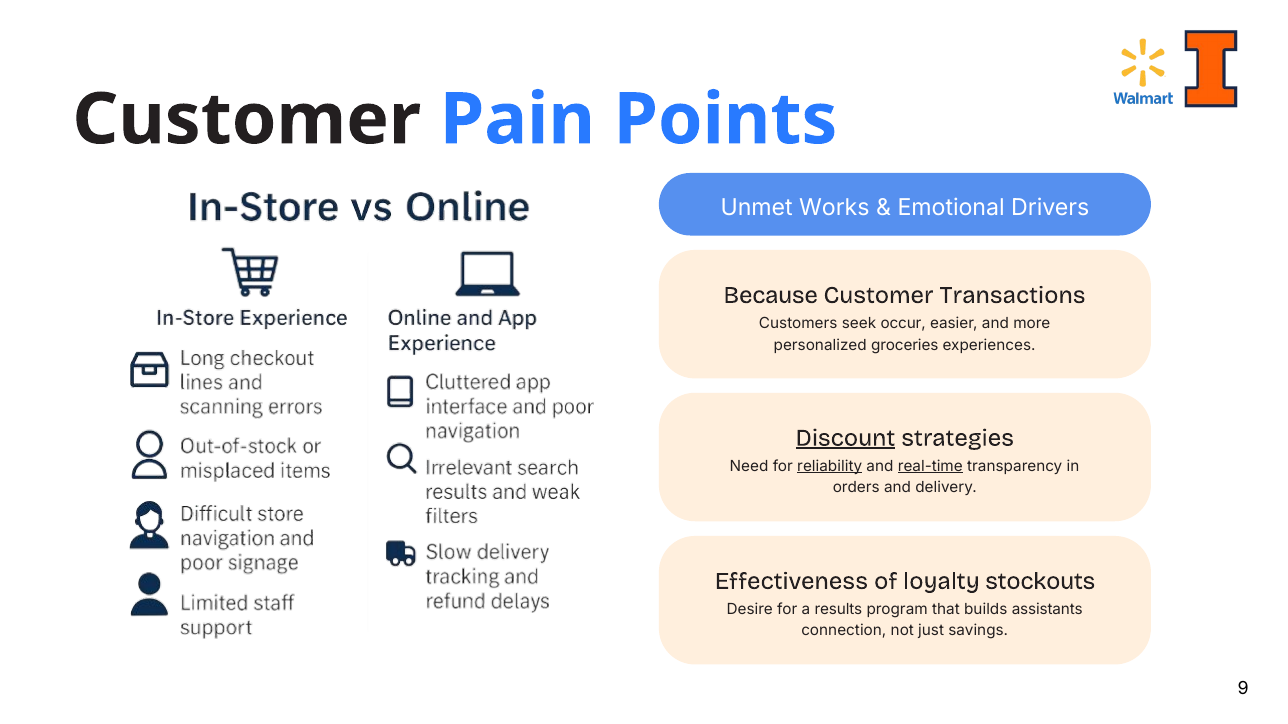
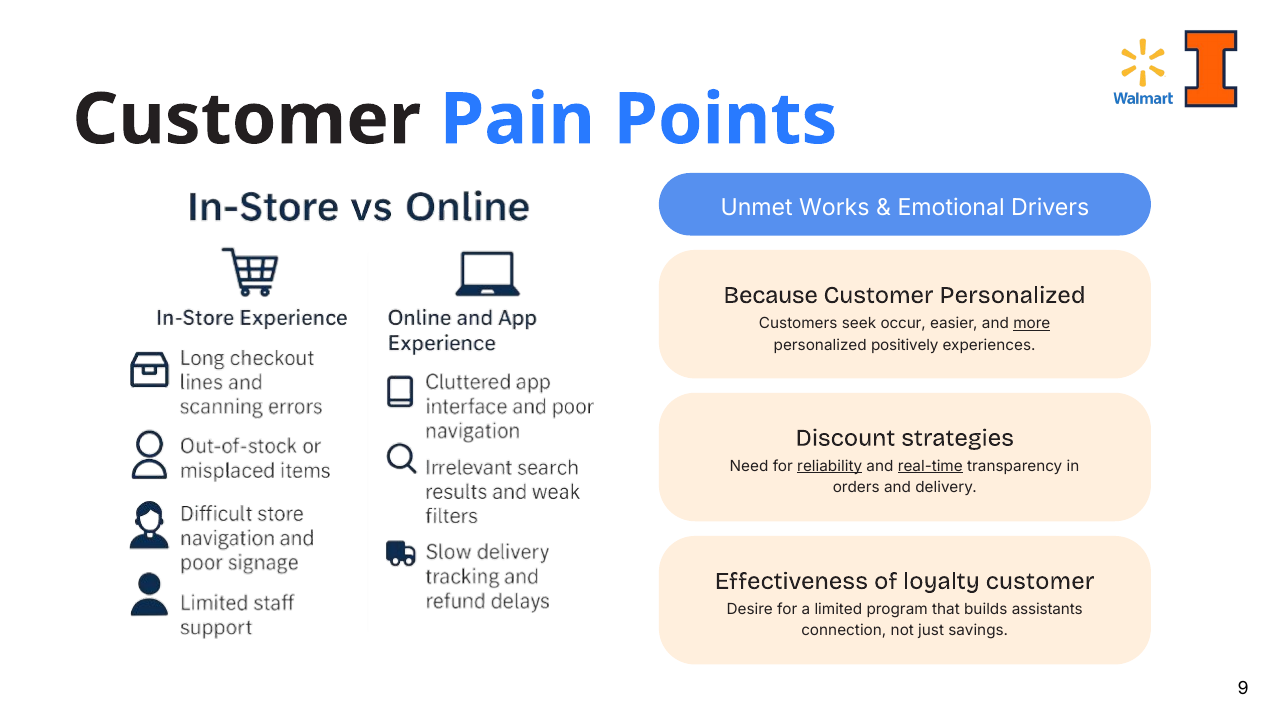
Customer Transactions: Transactions -> Personalized
more underline: none -> present
groceries: groceries -> positively
Discount underline: present -> none
loyalty stockouts: stockouts -> customer
results: results -> limited
